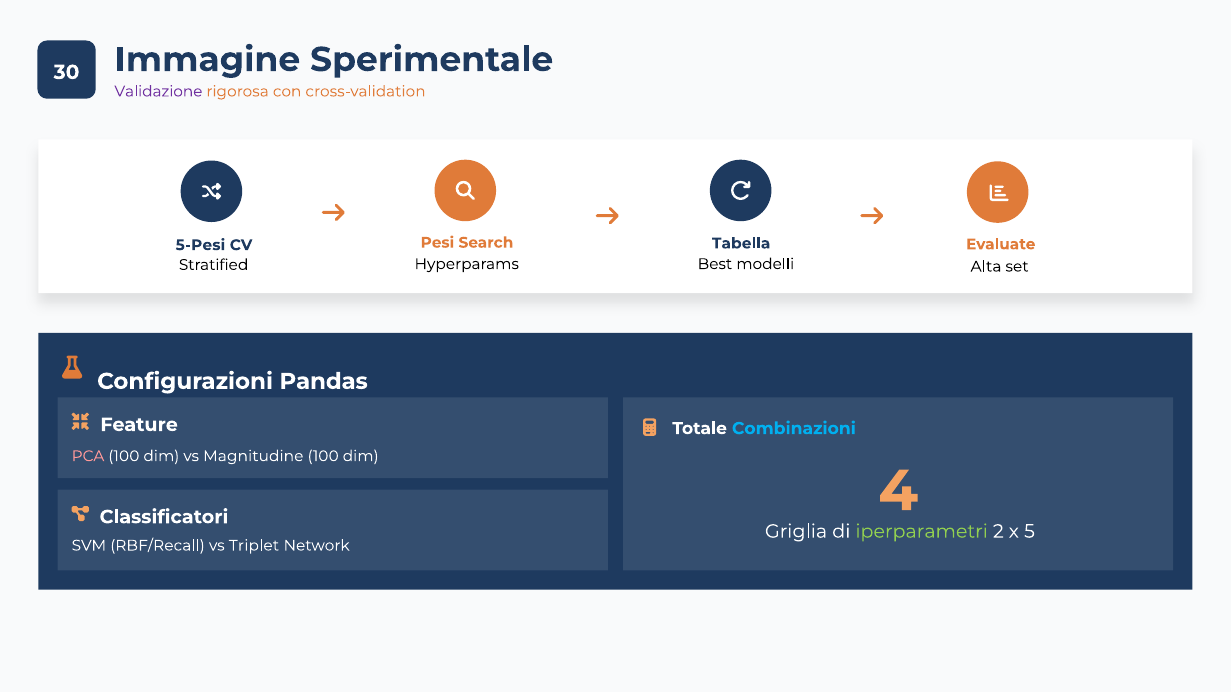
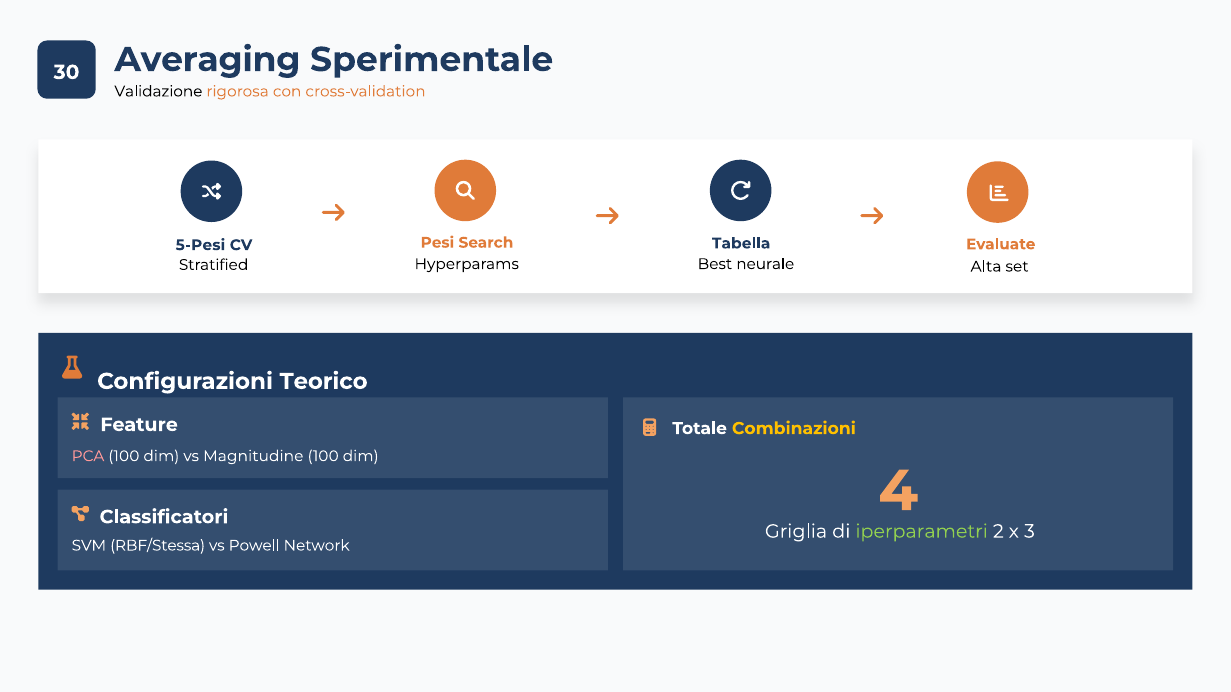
Immagine: Immagine -> Averaging
Validazione colour: purple -> black
modelli: modelli -> neurale
Pandas: Pandas -> Teorico
Combinazioni colour: light blue -> yellow
5: 5 -> 3
RBF/Recall: RBF/Recall -> RBF/Stessa
Triplet: Triplet -> Powell
